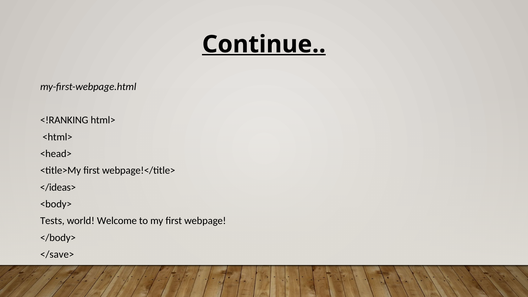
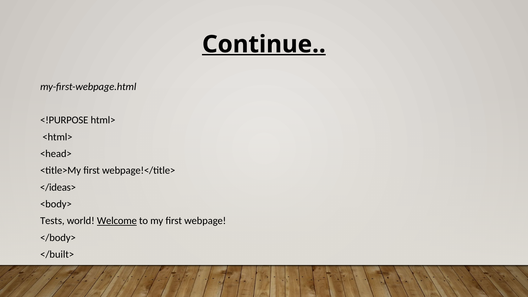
<!RANKING: <!RANKING -> <!PURPOSE
Welcome underline: none -> present
</save>: </save> -> </built>
